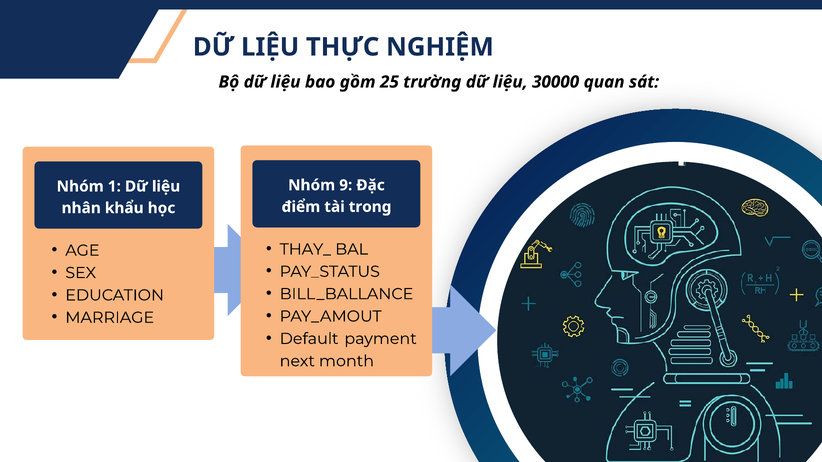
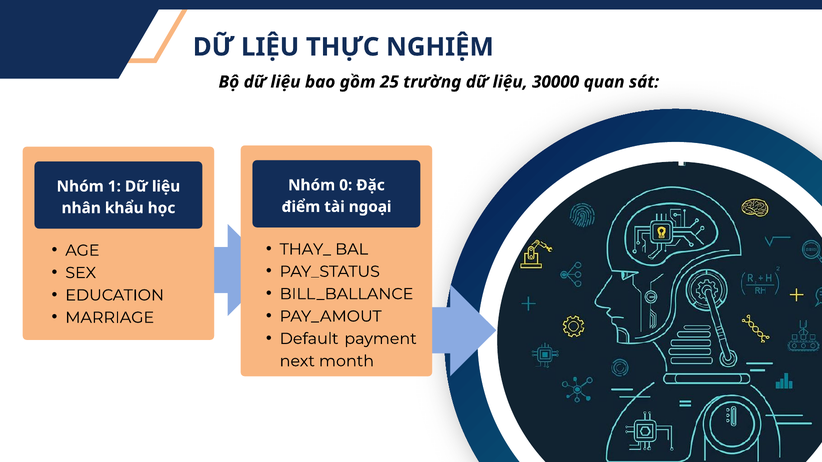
9: 9 -> 0
trong: trong -> ngoại
